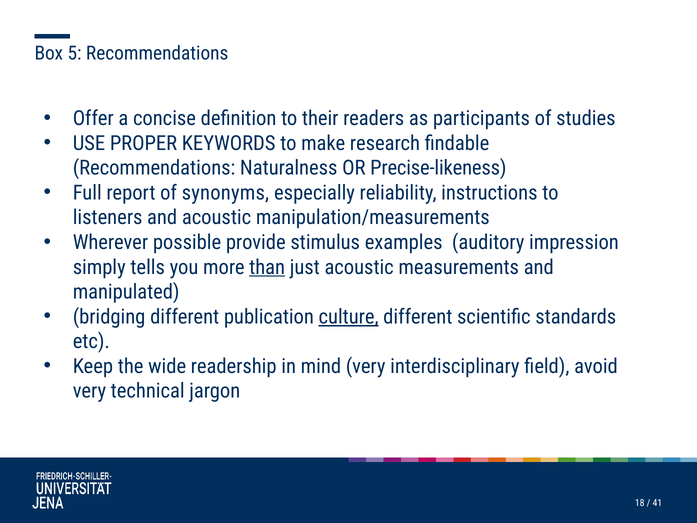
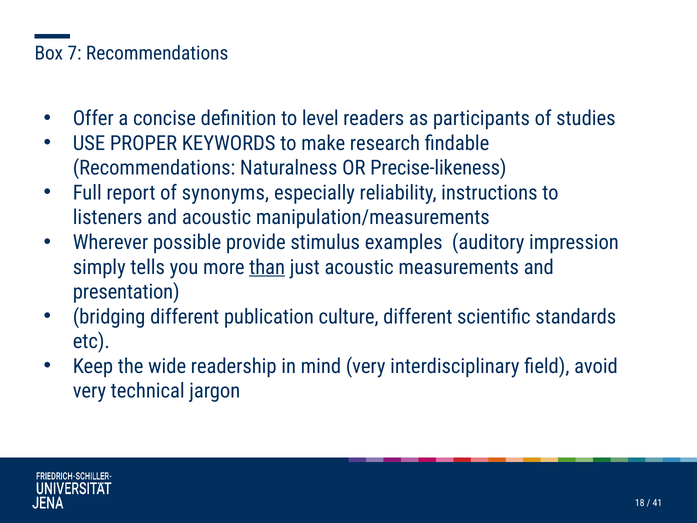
5: 5 -> 7
their: their -> level
manipulated: manipulated -> presentation
culture underline: present -> none
